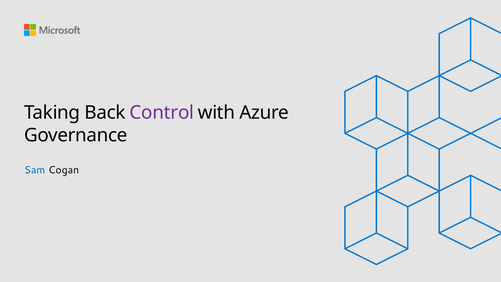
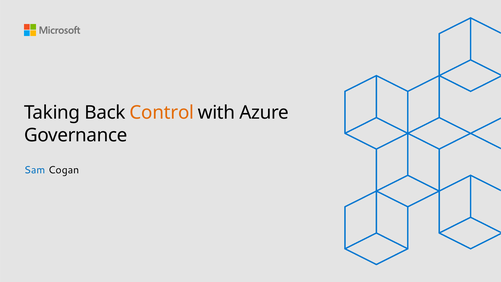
Control colour: purple -> orange
